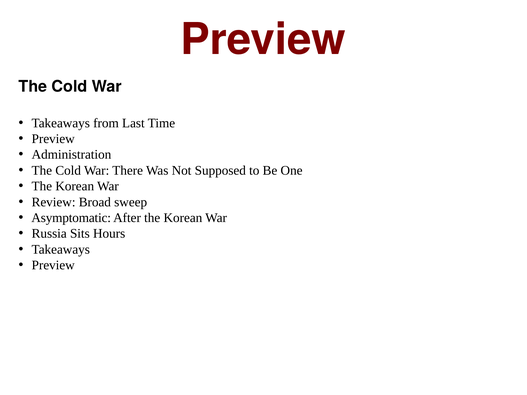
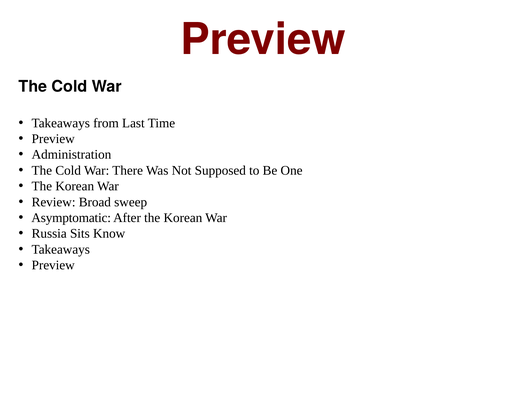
Hours: Hours -> Know
